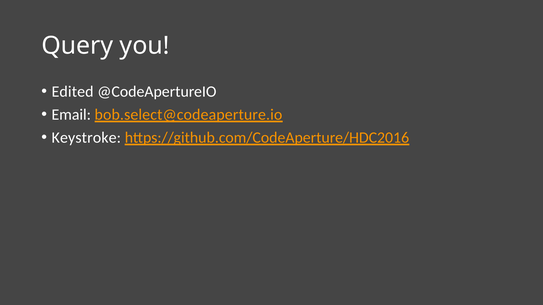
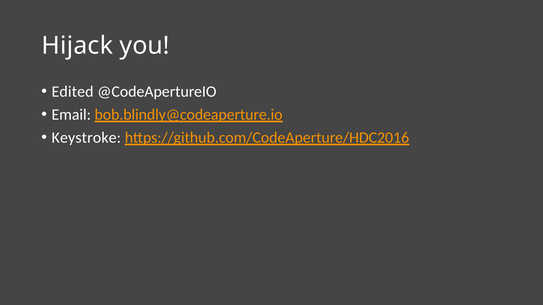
Query: Query -> Hijack
bob.select@codeaperture.io: bob.select@codeaperture.io -> bob.blindly@codeaperture.io
